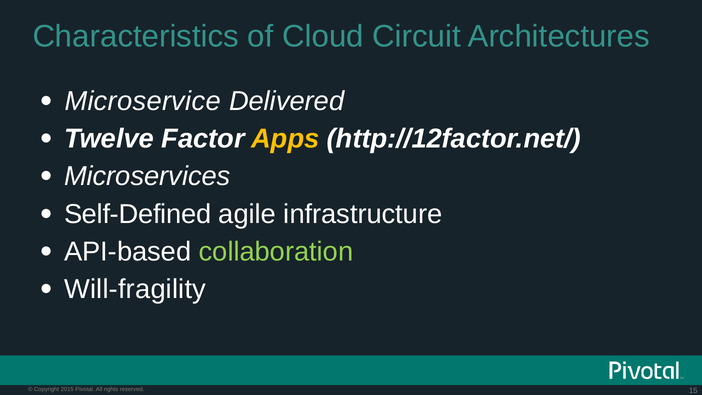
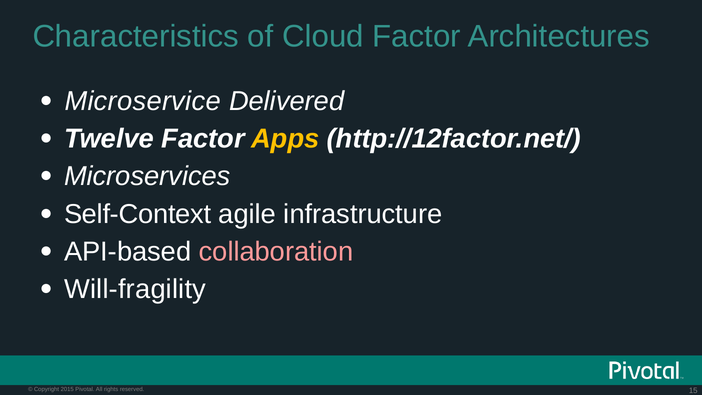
Cloud Circuit: Circuit -> Factor
Self-Defined: Self-Defined -> Self-Context
collaboration colour: light green -> pink
